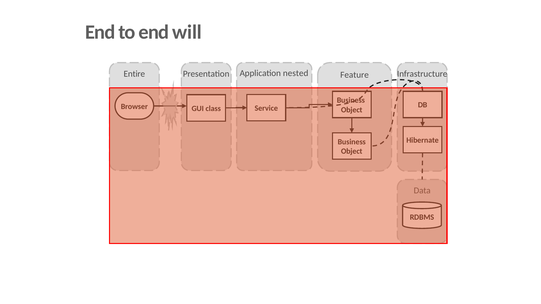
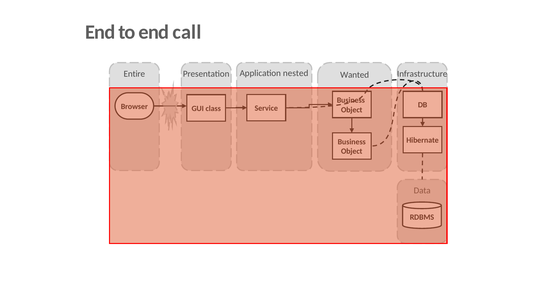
will: will -> call
Feature: Feature -> Wanted
